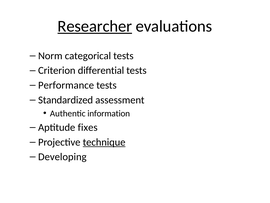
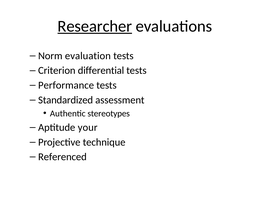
categorical: categorical -> evaluation
information: information -> stereotypes
fixes: fixes -> your
technique underline: present -> none
Developing: Developing -> Referenced
